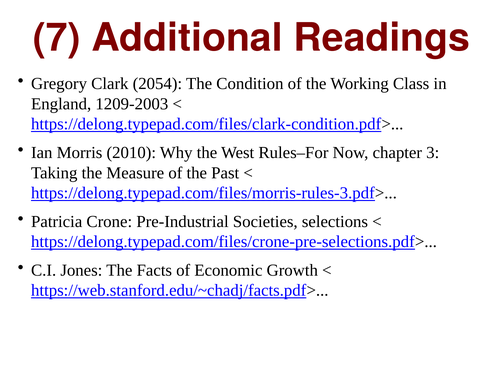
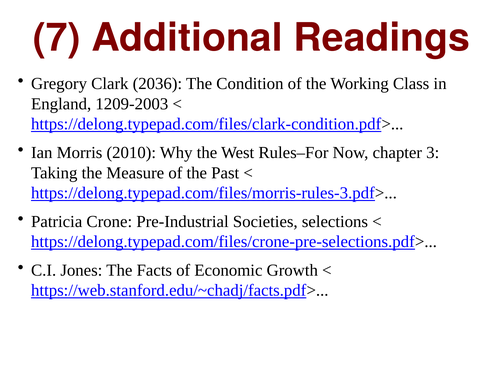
2054: 2054 -> 2036
